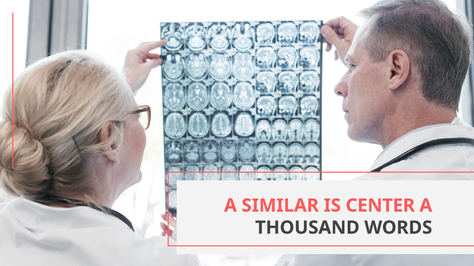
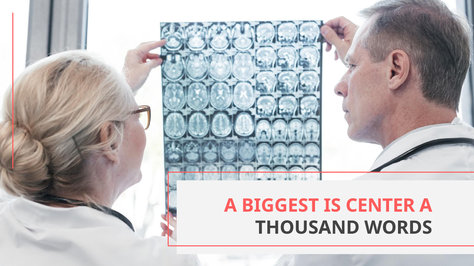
SIMILAR: SIMILAR -> BIGGEST
